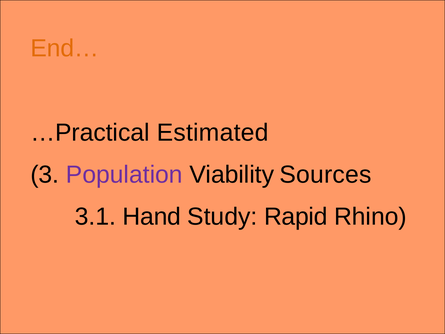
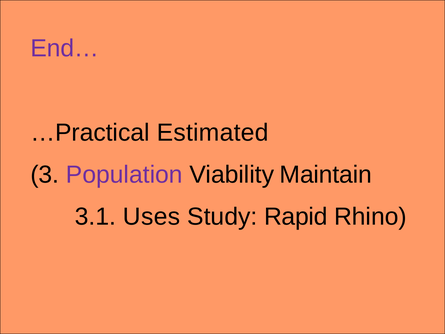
End… colour: orange -> purple
Sources: Sources -> Maintain
Hand: Hand -> Uses
